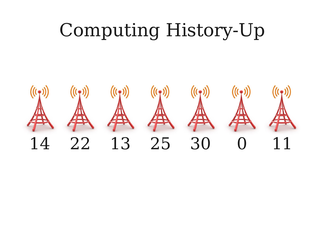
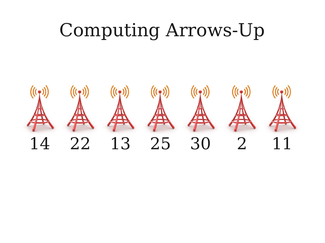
History-Up: History-Up -> Arrows-Up
0: 0 -> 2
